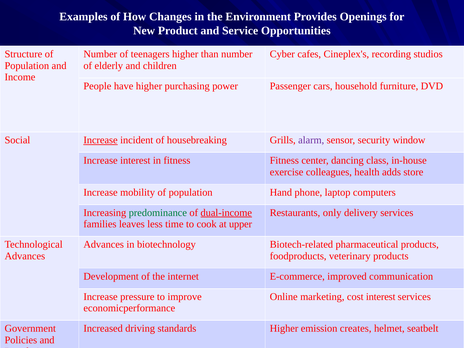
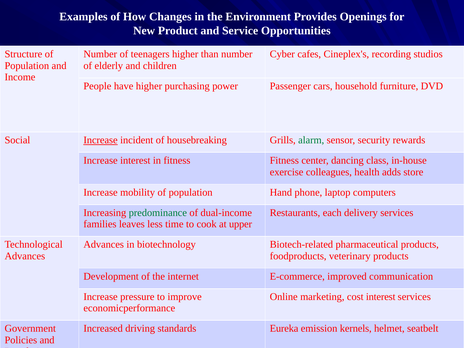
alarm colour: purple -> green
window: window -> rewards
dual-income underline: present -> none
only: only -> each
standards Higher: Higher -> Eureka
creates: creates -> kernels
